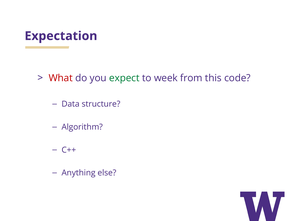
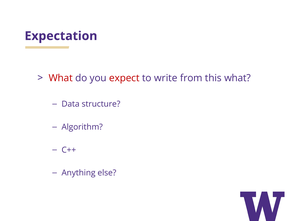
expect colour: green -> red
week: week -> write
this code: code -> what
